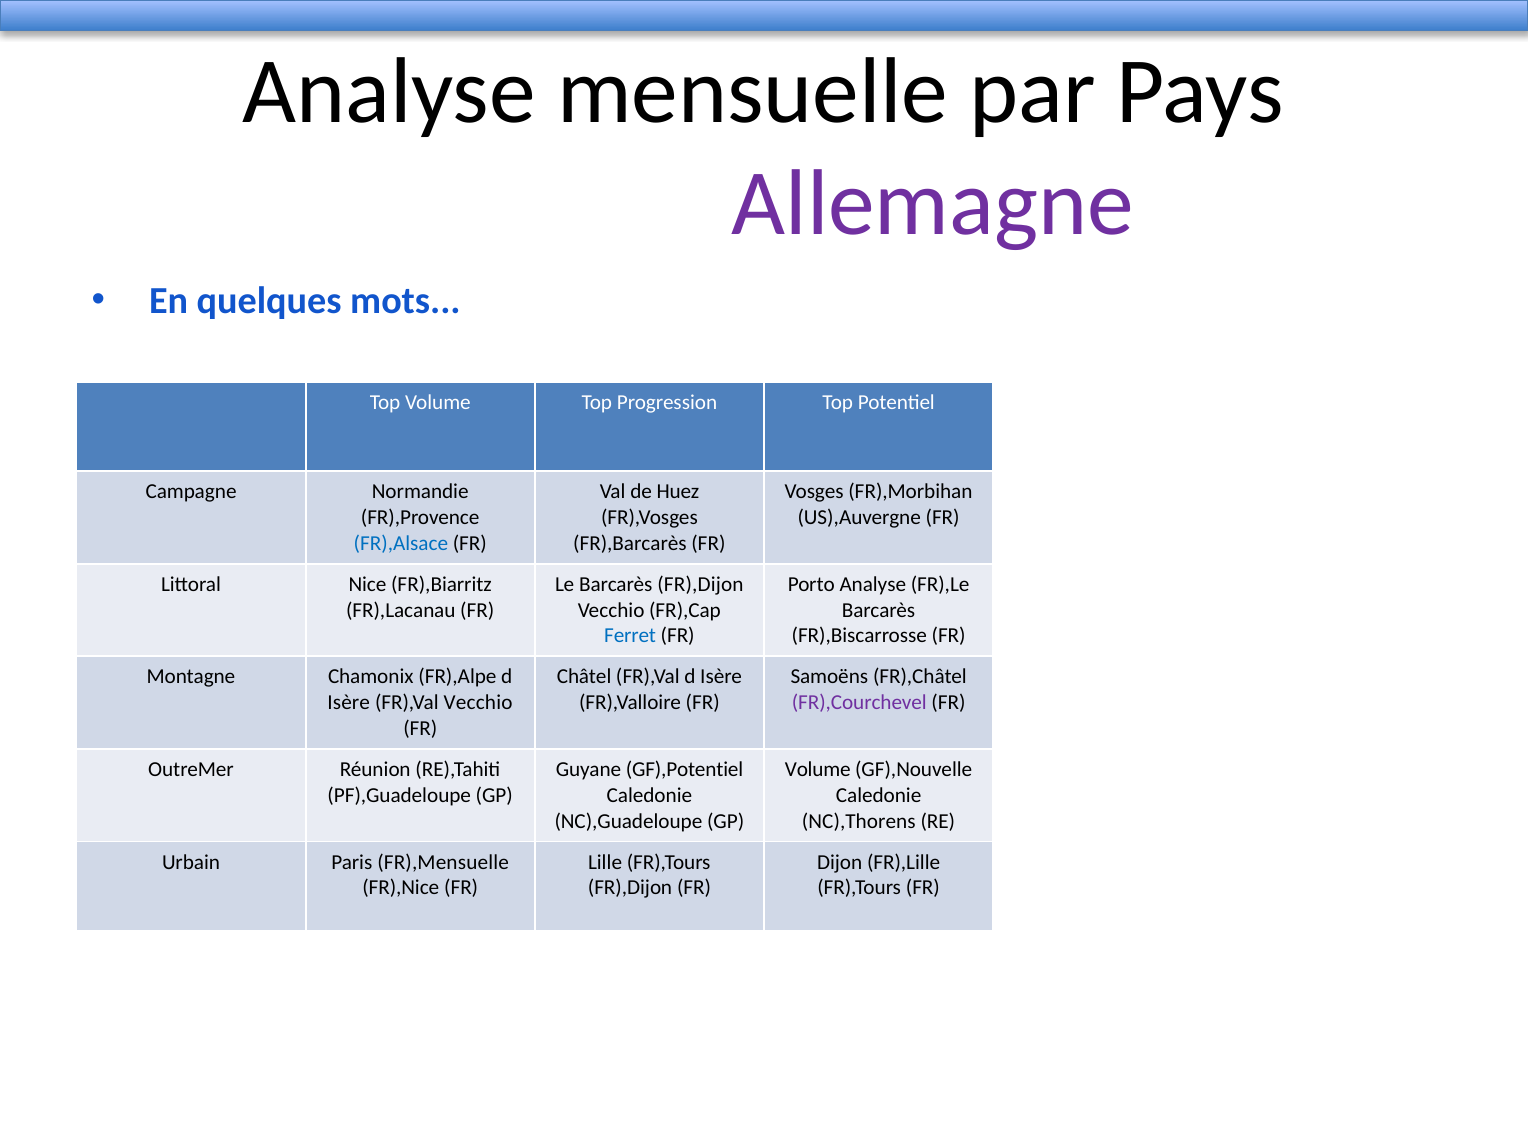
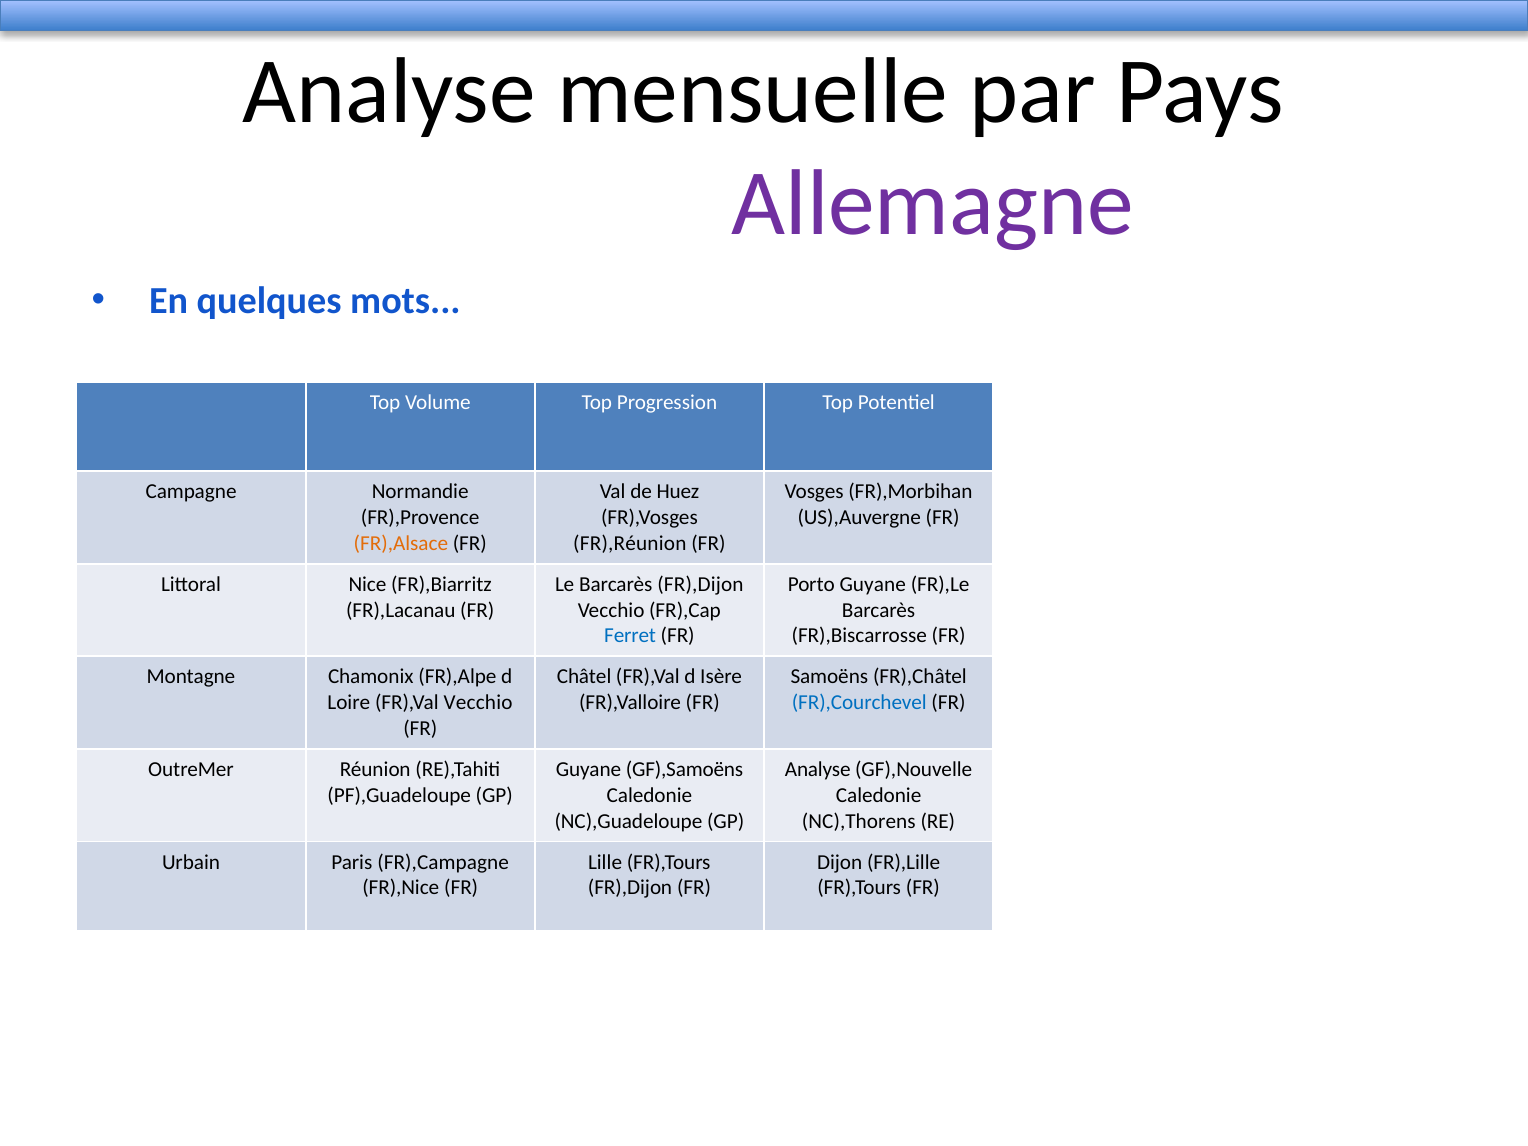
FR),Alsace colour: blue -> orange
FR),Barcarès: FR),Barcarès -> FR),Réunion
Porto Analyse: Analyse -> Guyane
Isère at (349, 703): Isère -> Loire
FR),Courchevel colour: purple -> blue
GF),Potentiel: GF),Potentiel -> GF),Samoëns
Volume at (818, 770): Volume -> Analyse
FR),Mensuelle: FR),Mensuelle -> FR),Campagne
